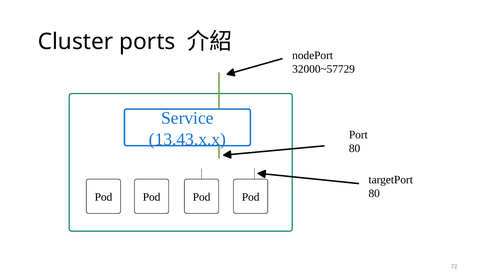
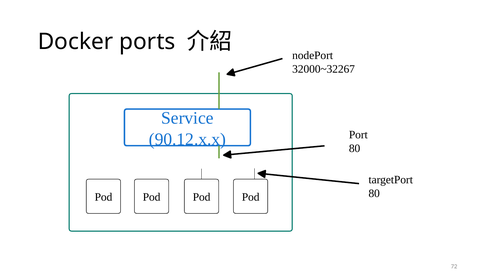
Cluster: Cluster -> Docker
32000~57729: 32000~57729 -> 32000~32267
13.43.x.x: 13.43.x.x -> 90.12.x.x
